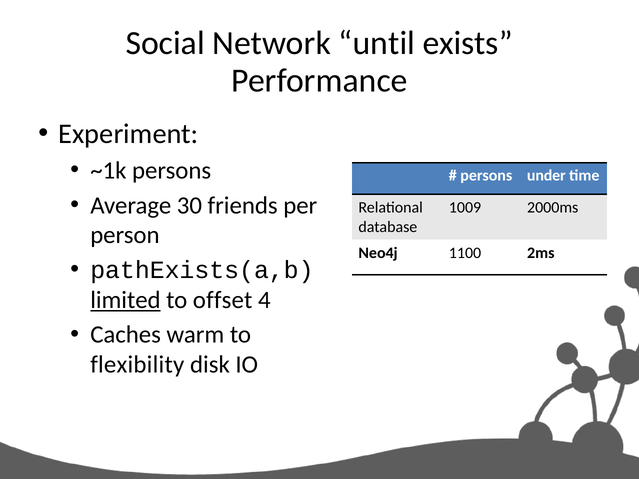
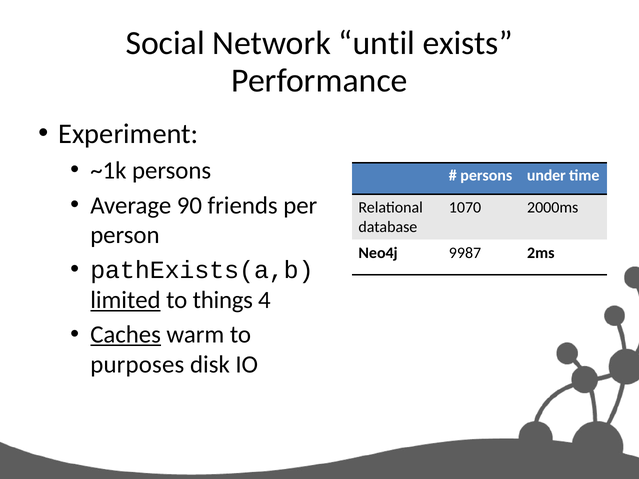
30: 30 -> 90
1009: 1009 -> 1070
1100: 1100 -> 9987
offset: offset -> things
Caches underline: none -> present
flexibility: flexibility -> purposes
